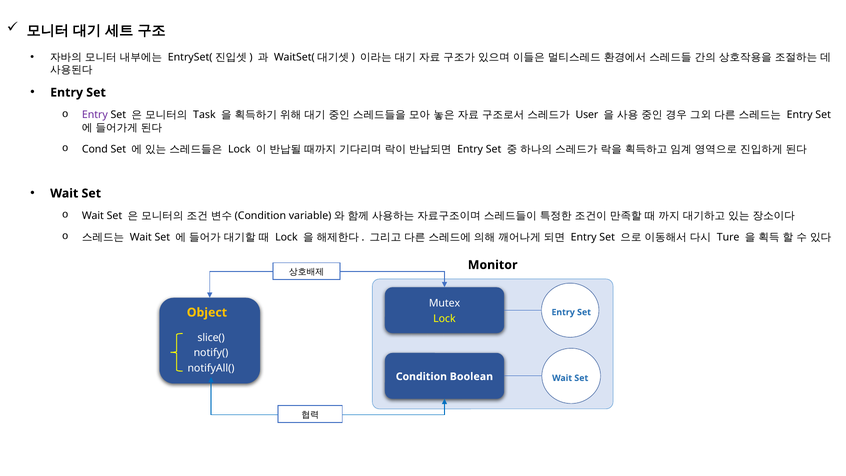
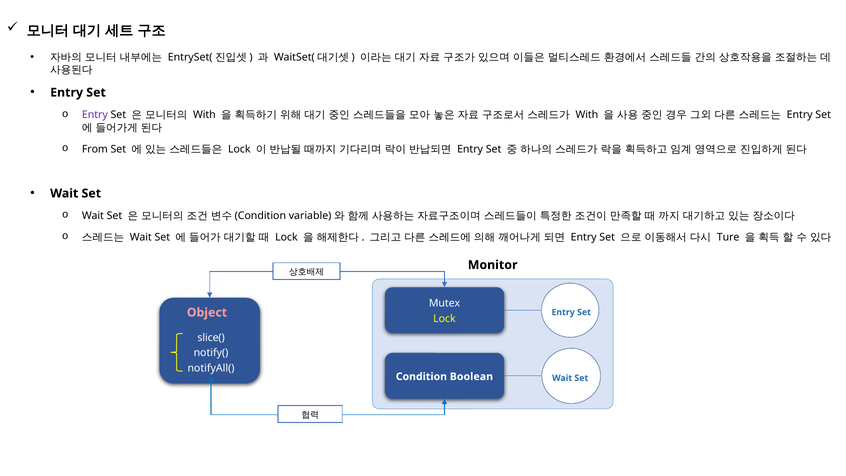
Task at (204, 115): Task -> With
User at (587, 115): User -> With
Cond: Cond -> From
Object colour: yellow -> pink
